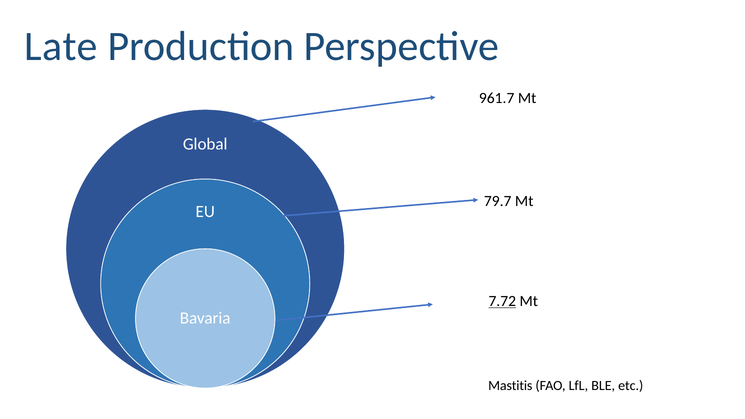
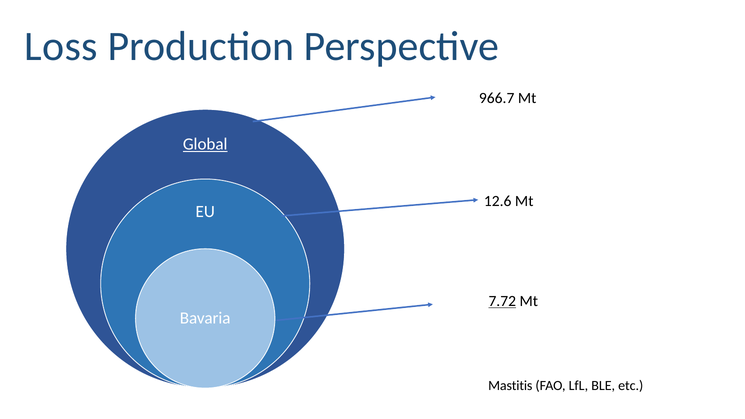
Late: Late -> Loss
961.7: 961.7 -> 966.7
Global underline: none -> present
79.7: 79.7 -> 12.6
